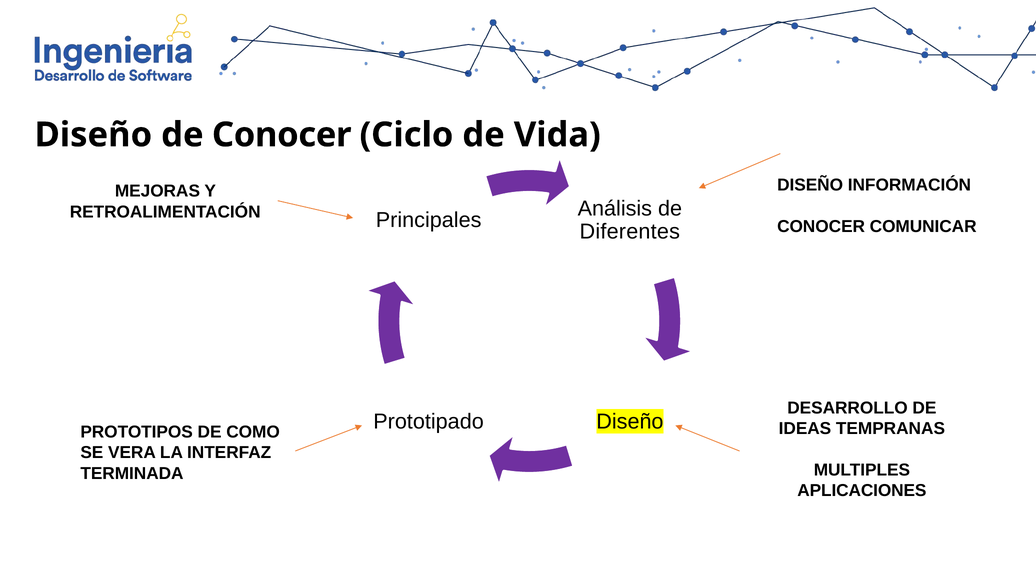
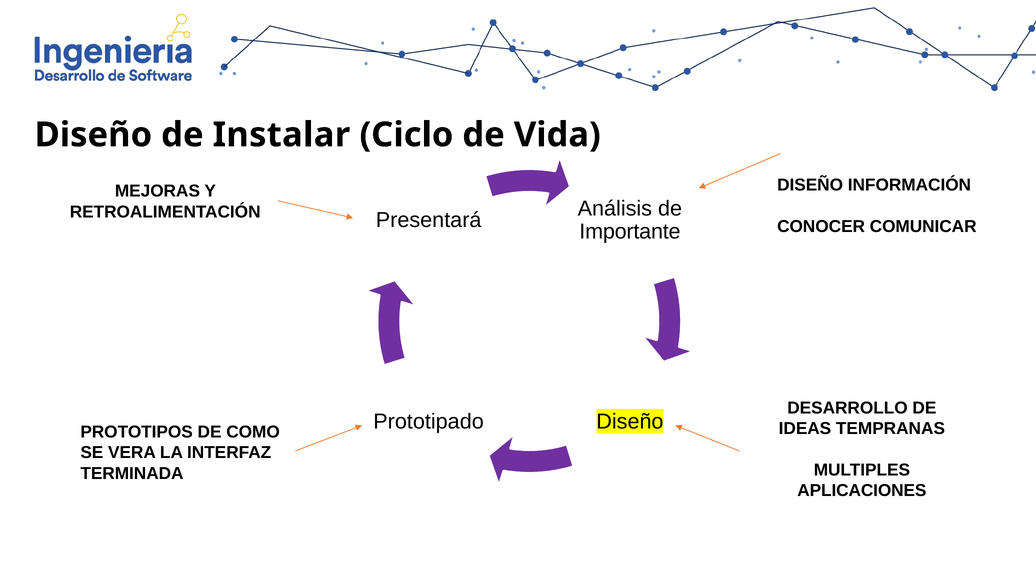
de Conocer: Conocer -> Instalar
Principales: Principales -> Presentará
Diferentes: Diferentes -> Importante
